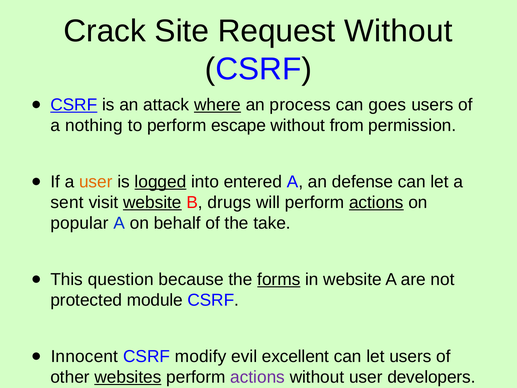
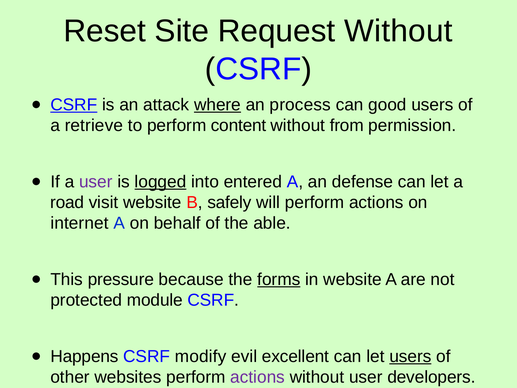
Crack: Crack -> Reset
goes: goes -> good
nothing: nothing -> retrieve
escape: escape -> content
user at (96, 182) colour: orange -> purple
sent: sent -> road
website at (152, 202) underline: present -> none
drugs: drugs -> safely
actions at (376, 202) underline: present -> none
popular: popular -> internet
take: take -> able
question: question -> pressure
Innocent: Innocent -> Happens
users at (410, 356) underline: none -> present
websites underline: present -> none
